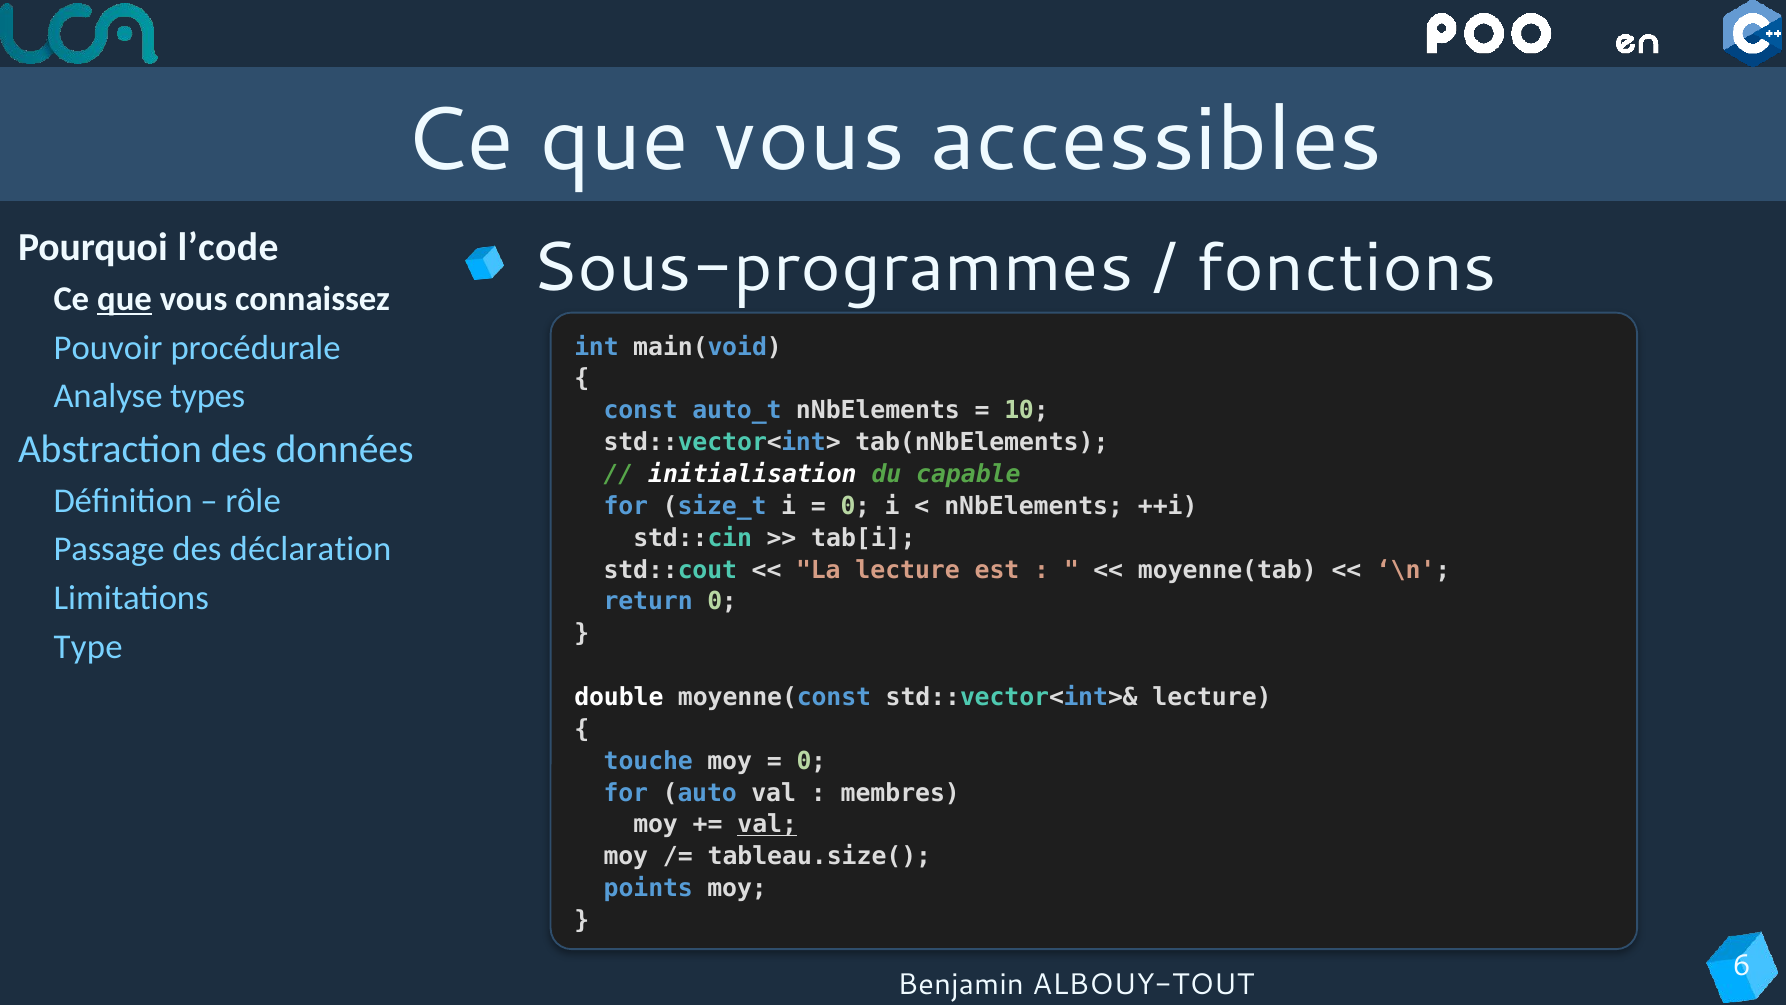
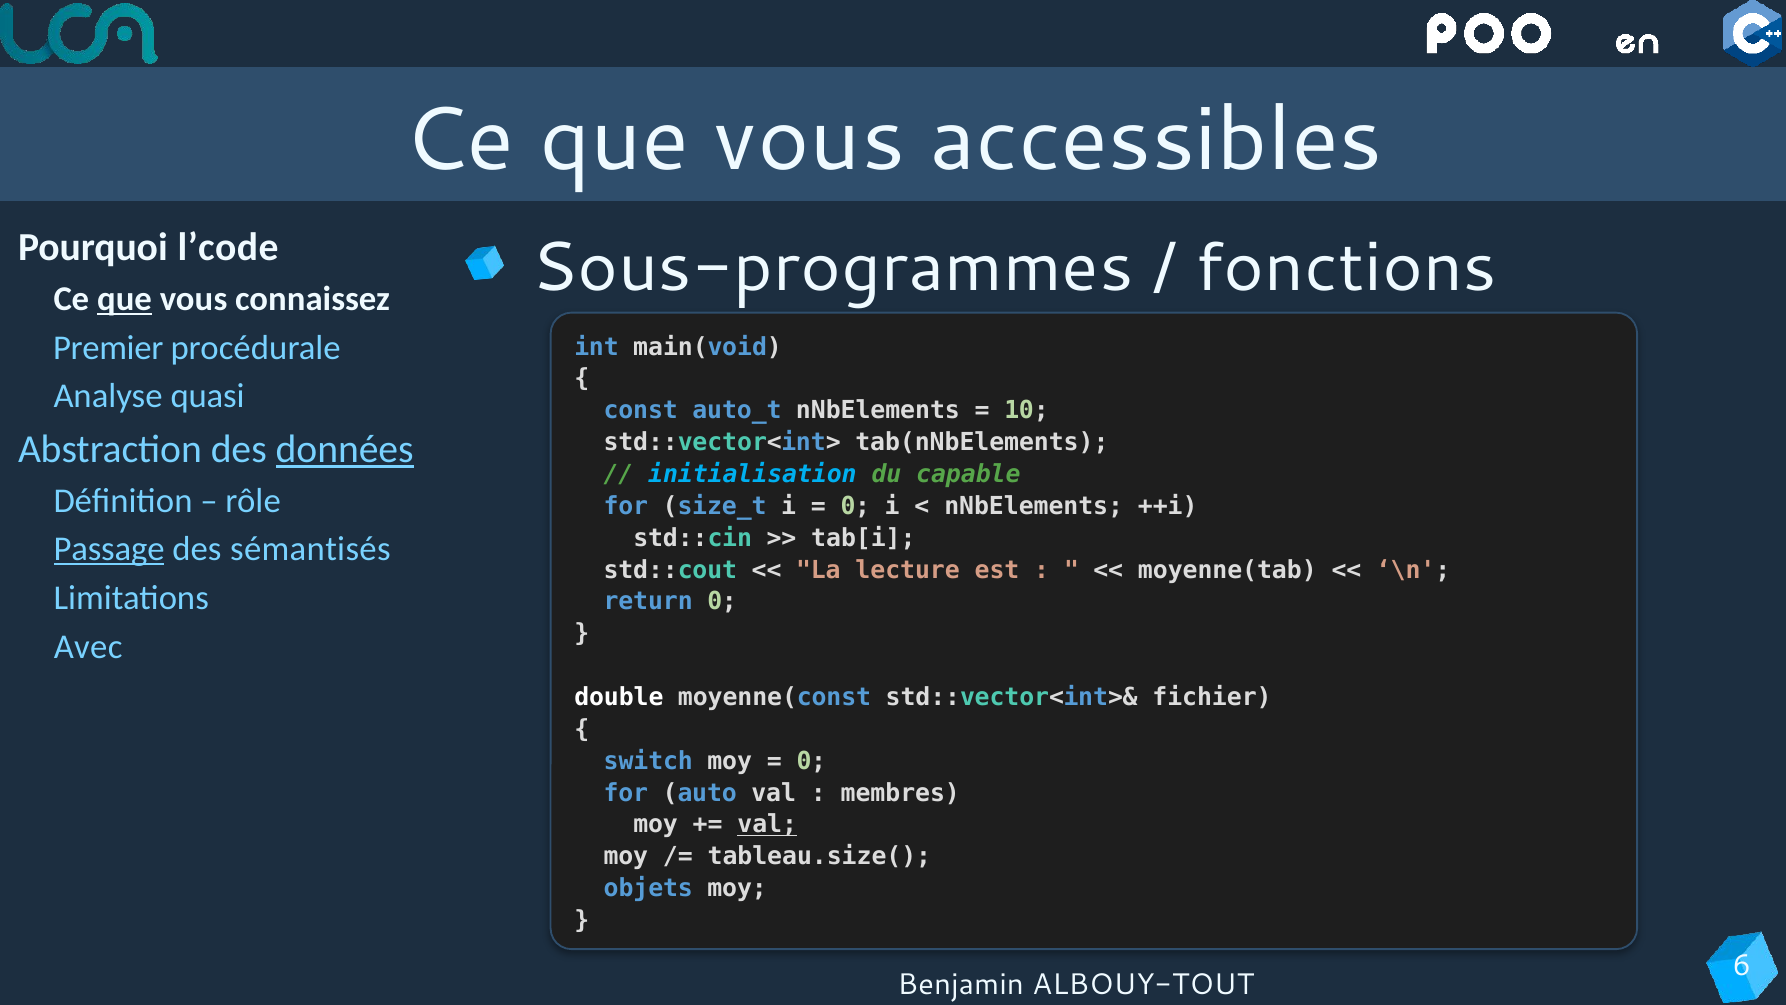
Pouvoir: Pouvoir -> Premier
types: types -> quasi
données underline: none -> present
initialisation colour: white -> light blue
Passage underline: none -> present
déclaration: déclaration -> sémantisés
Type: Type -> Avec
std::vector<int>& lecture: lecture -> fichier
touche: touche -> switch
points: points -> objets
